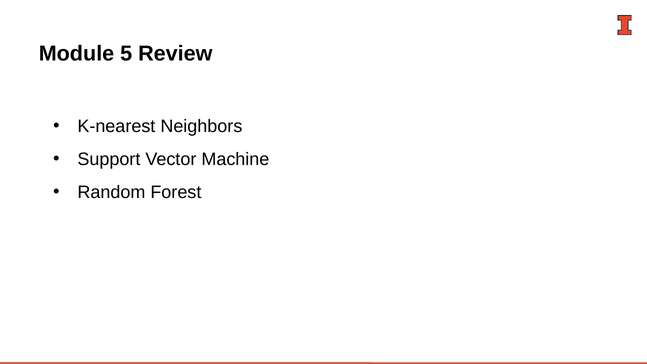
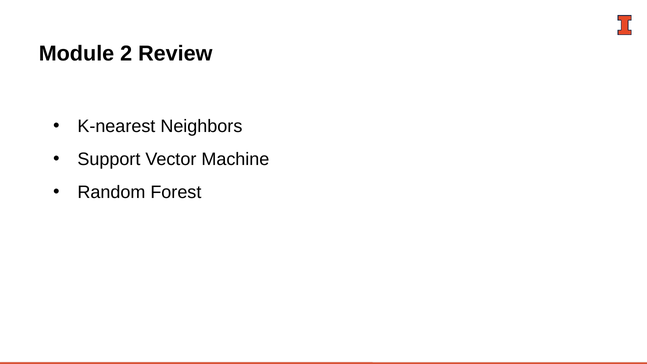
5: 5 -> 2
